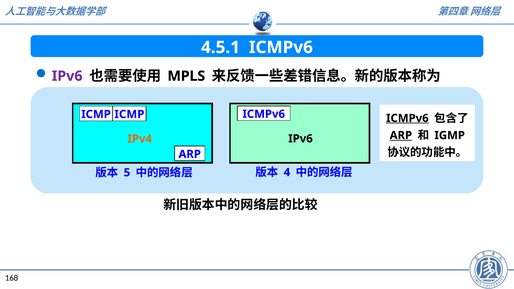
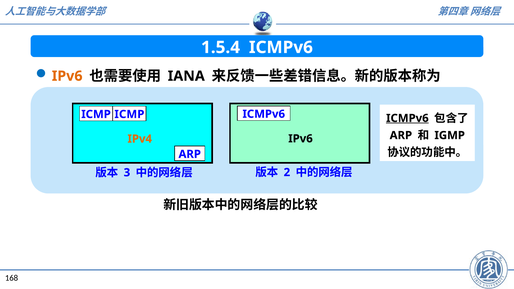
4.5.1: 4.5.1 -> 1.5.4
IPv6 at (67, 76) colour: purple -> orange
MPLS: MPLS -> IANA
ARP at (401, 135) underline: present -> none
4: 4 -> 2
5: 5 -> 3
